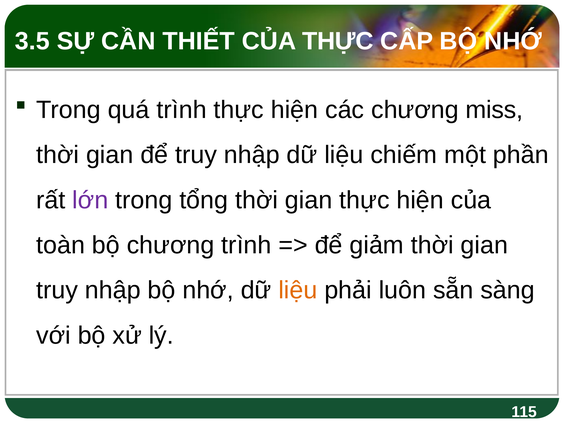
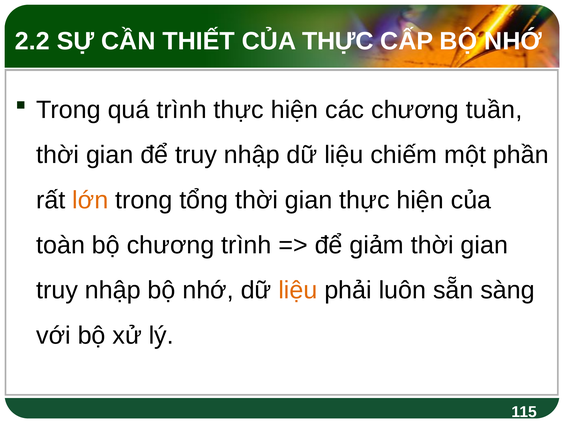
3.5: 3.5 -> 2.2
miss: miss -> tuần
lớn colour: purple -> orange
